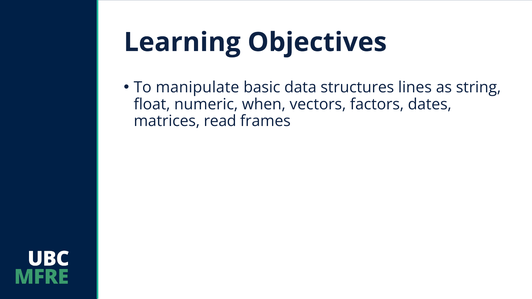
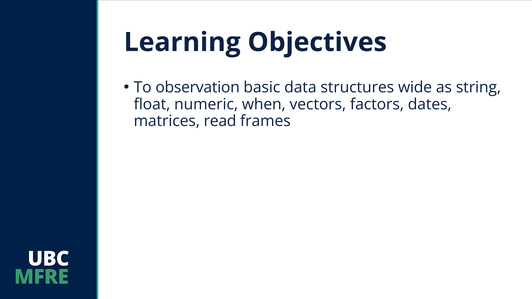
manipulate: manipulate -> observation
lines: lines -> wide
